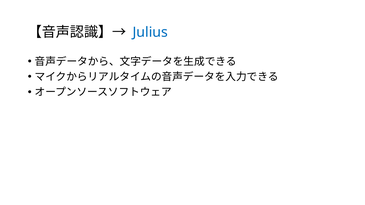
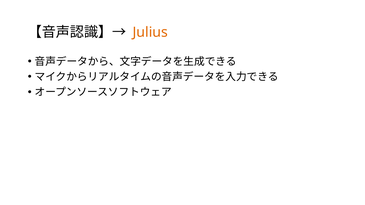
Julius colour: blue -> orange
